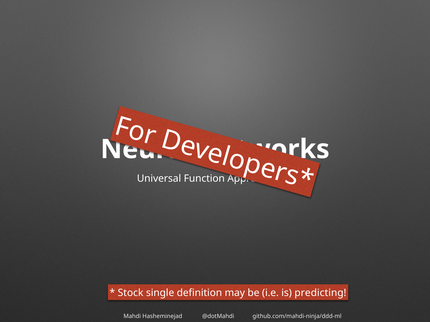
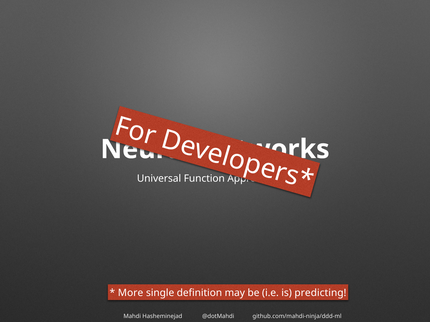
Stock: Stock -> More
